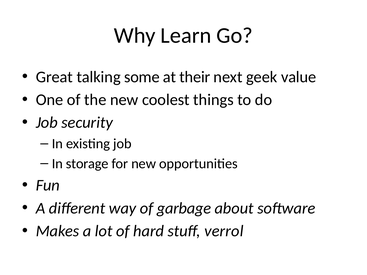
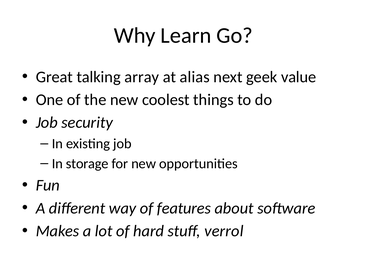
some: some -> array
their: their -> alias
garbage: garbage -> features
